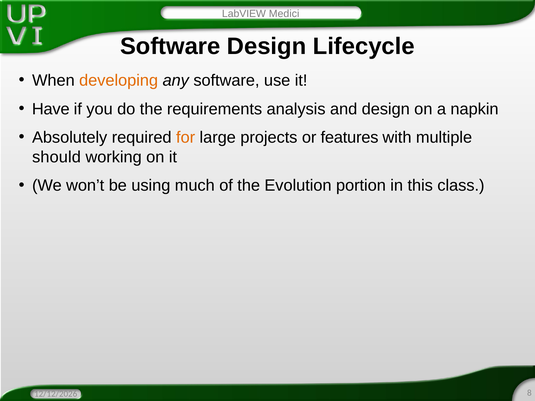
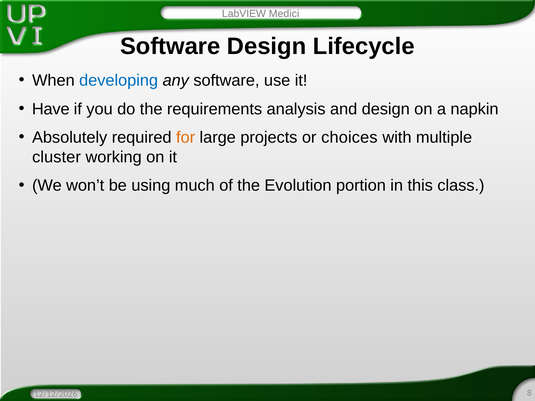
developing colour: orange -> blue
features: features -> choices
should: should -> cluster
